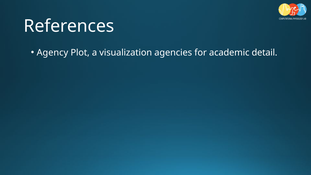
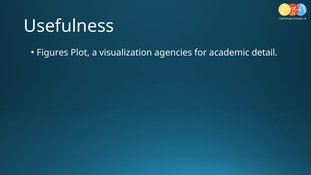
References: References -> Usefulness
Agency: Agency -> Figures
